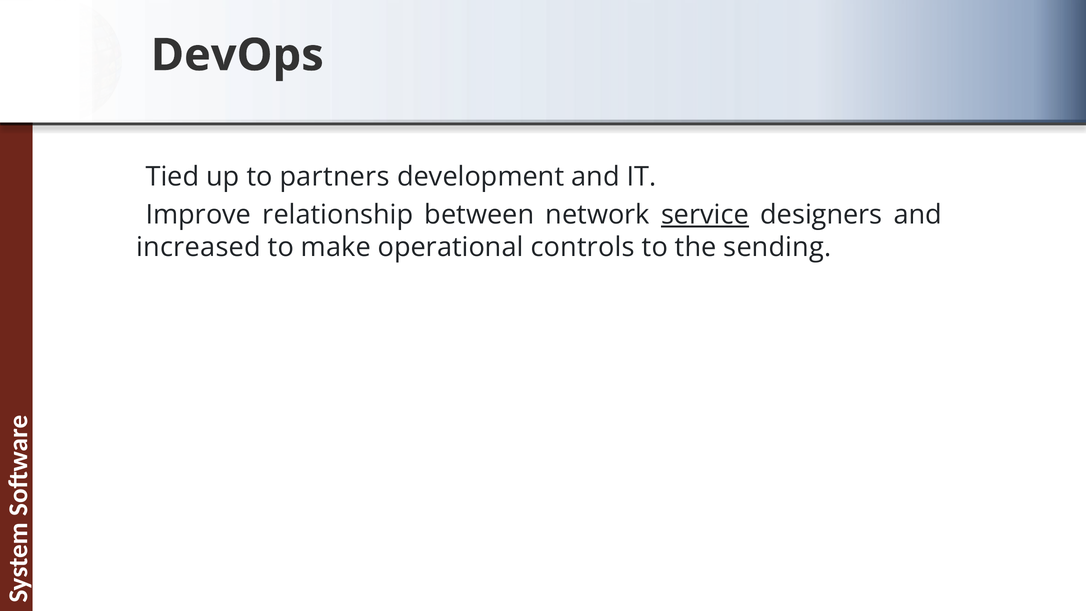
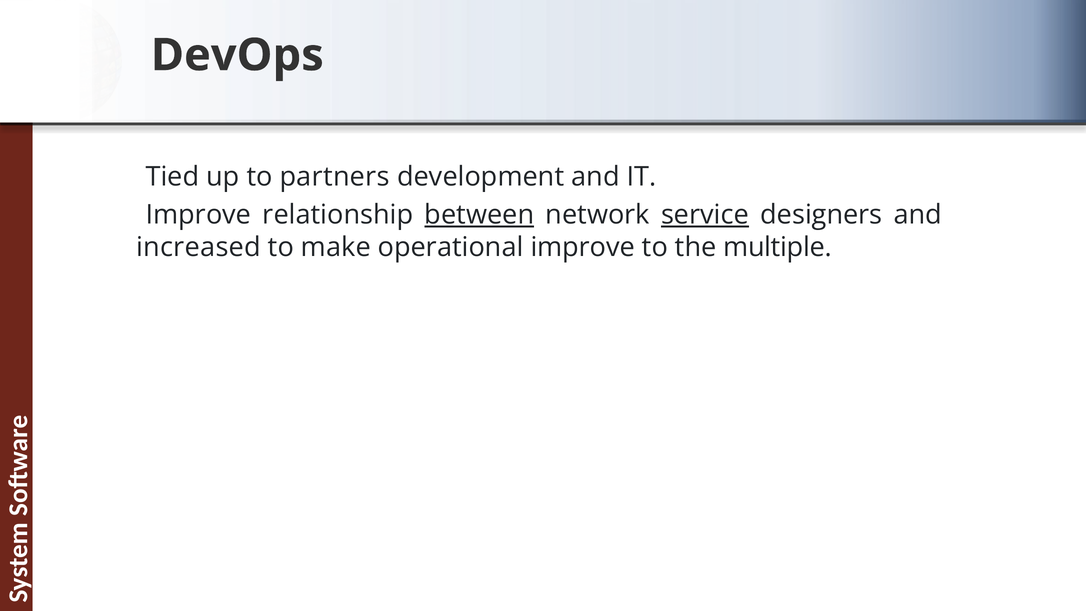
between underline: none -> present
controls: controls -> improve
sending: sending -> multiple
